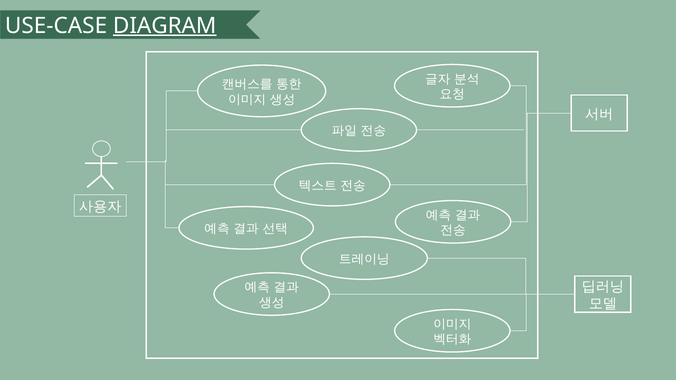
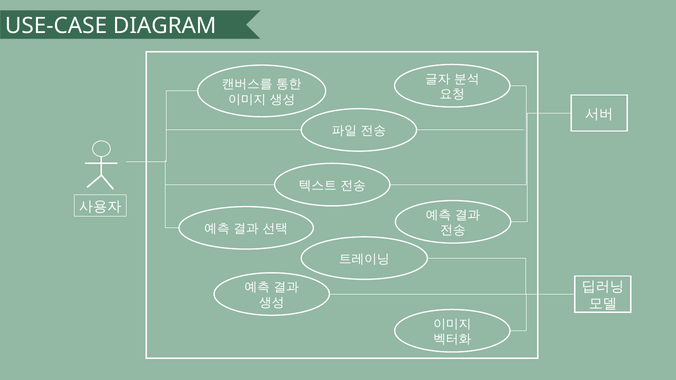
DIAGRAM underline: present -> none
